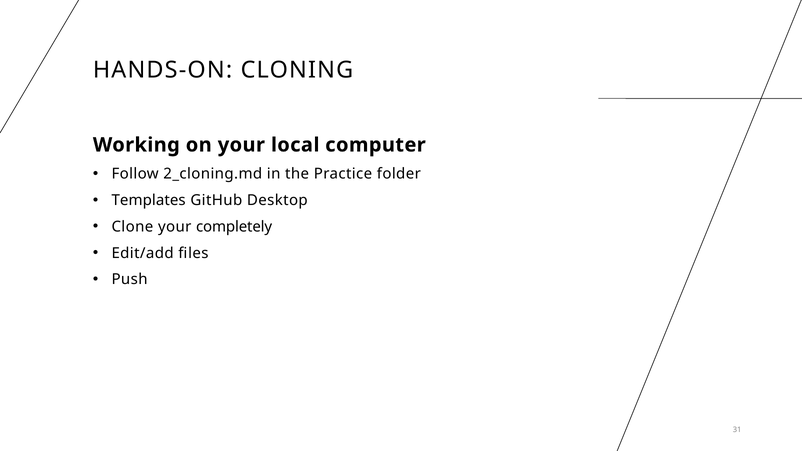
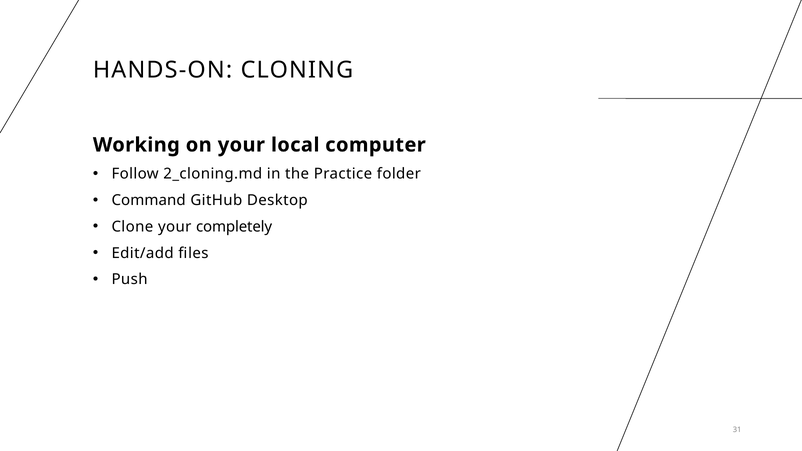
Templates: Templates -> Command
